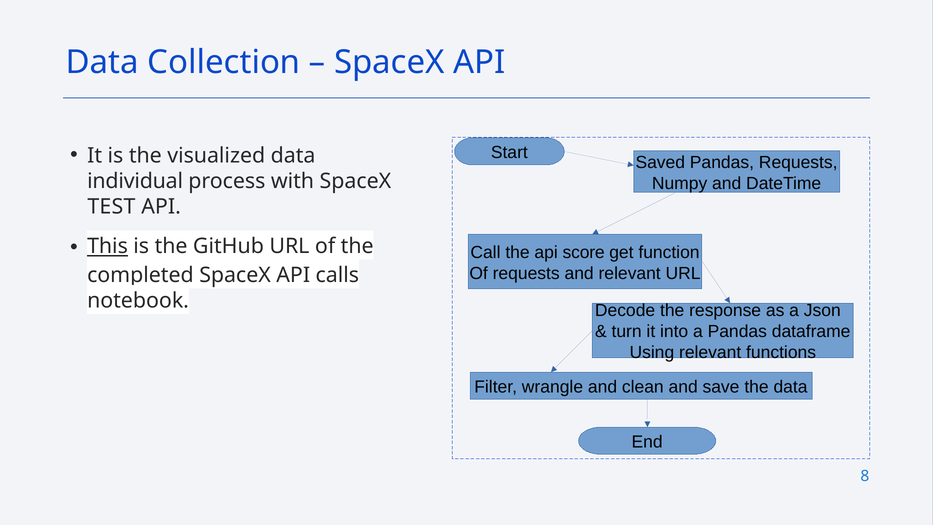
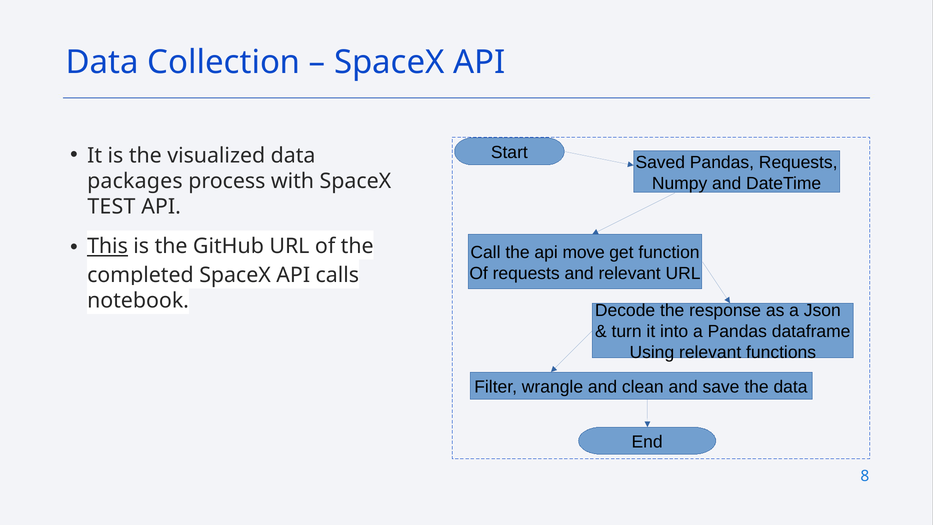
individual: individual -> packages
score: score -> move
